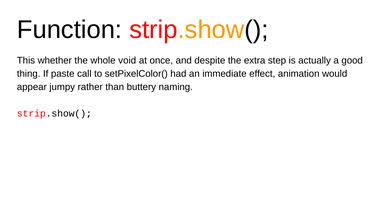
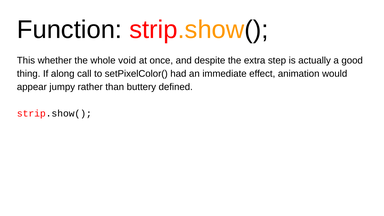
paste: paste -> along
naming: naming -> defined
